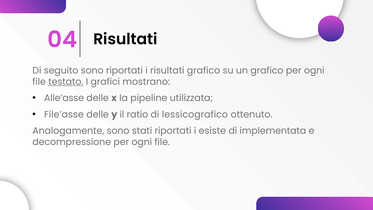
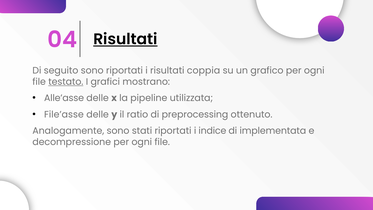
Risultati at (125, 39) underline: none -> present
risultati grafico: grafico -> coppia
lessicografico: lessicografico -> preprocessing
esiste: esiste -> indice
